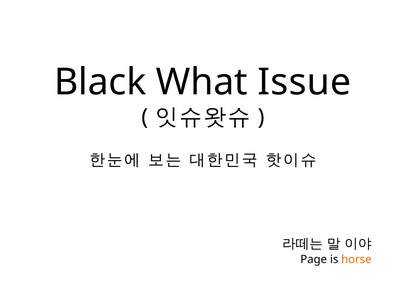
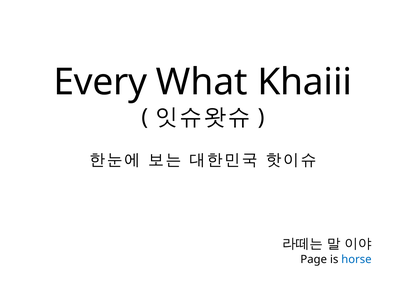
Black: Black -> Every
Issue: Issue -> Khaiii
horse colour: orange -> blue
